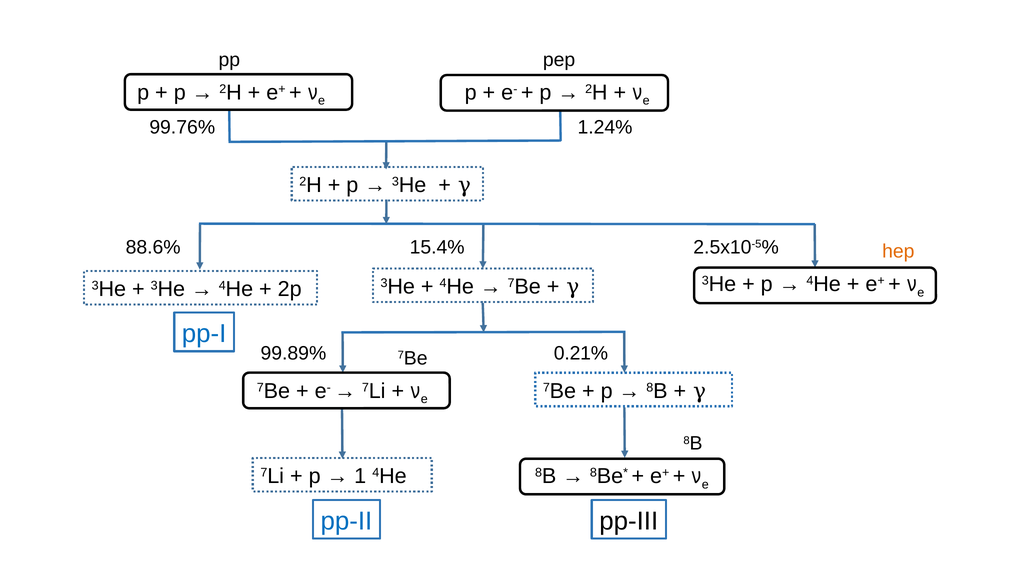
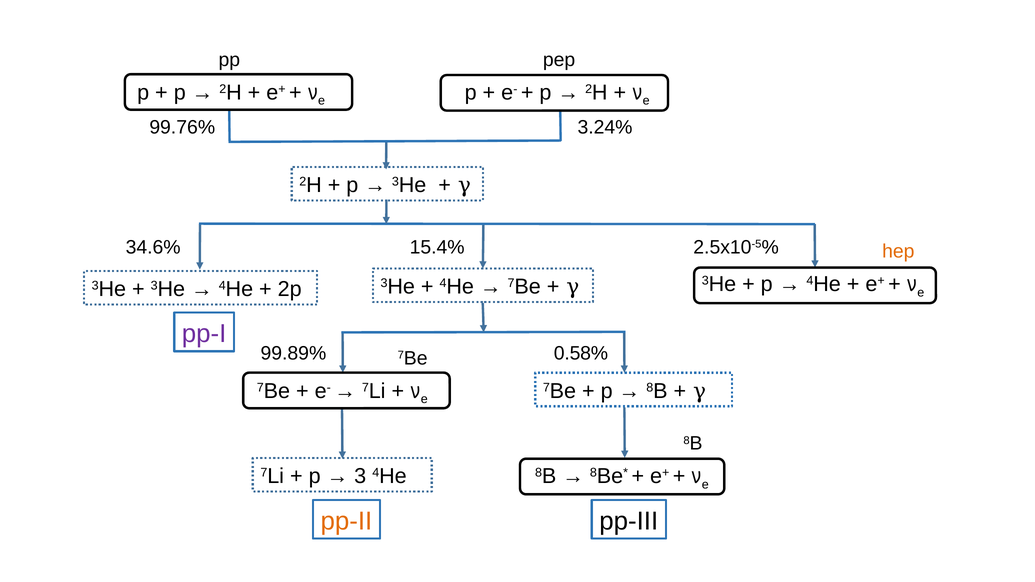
1.24%: 1.24% -> 3.24%
88.6%: 88.6% -> 34.6%
pp-I colour: blue -> purple
0.21%: 0.21% -> 0.58%
1: 1 -> 3
pp-II colour: blue -> orange
